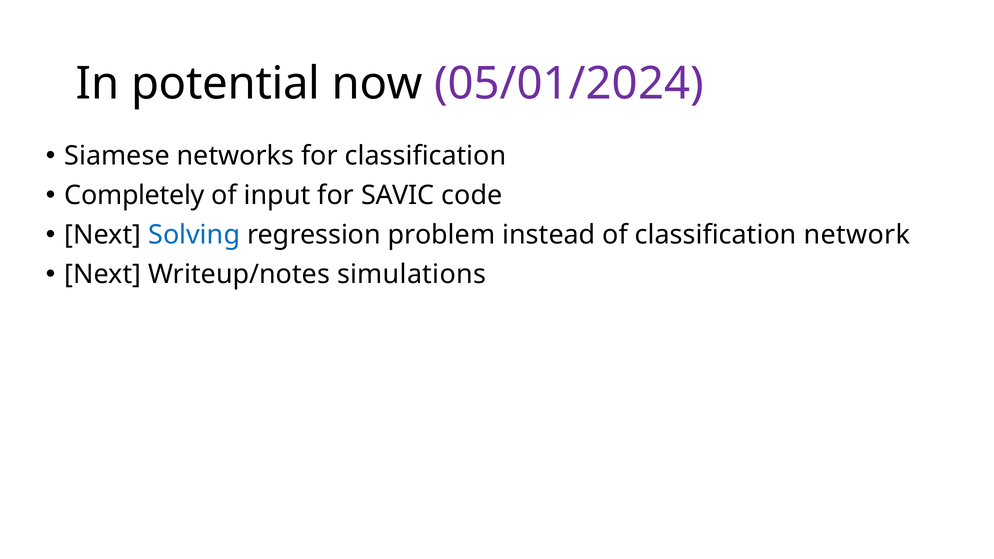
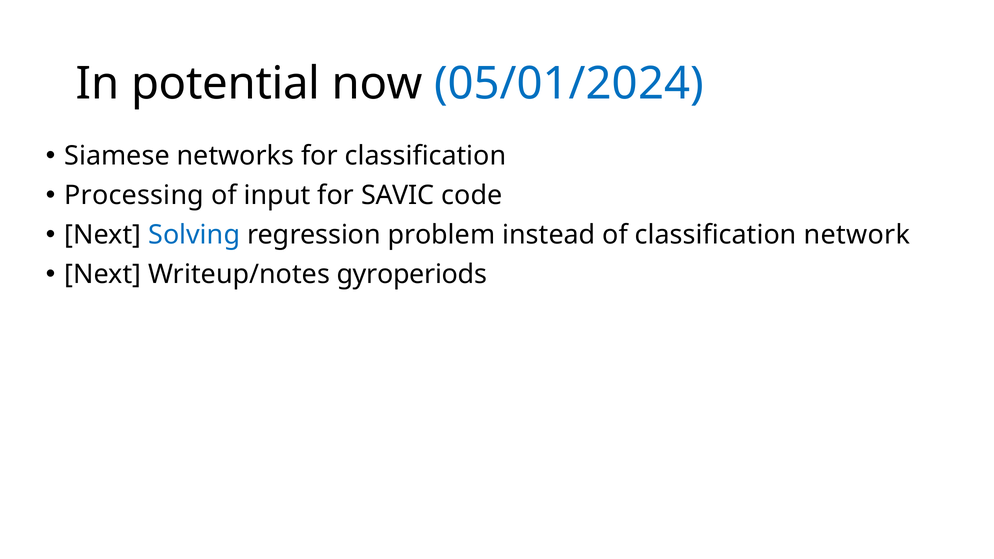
05/01/2024 colour: purple -> blue
Completely: Completely -> Processing
simulations: simulations -> gyroperiods
